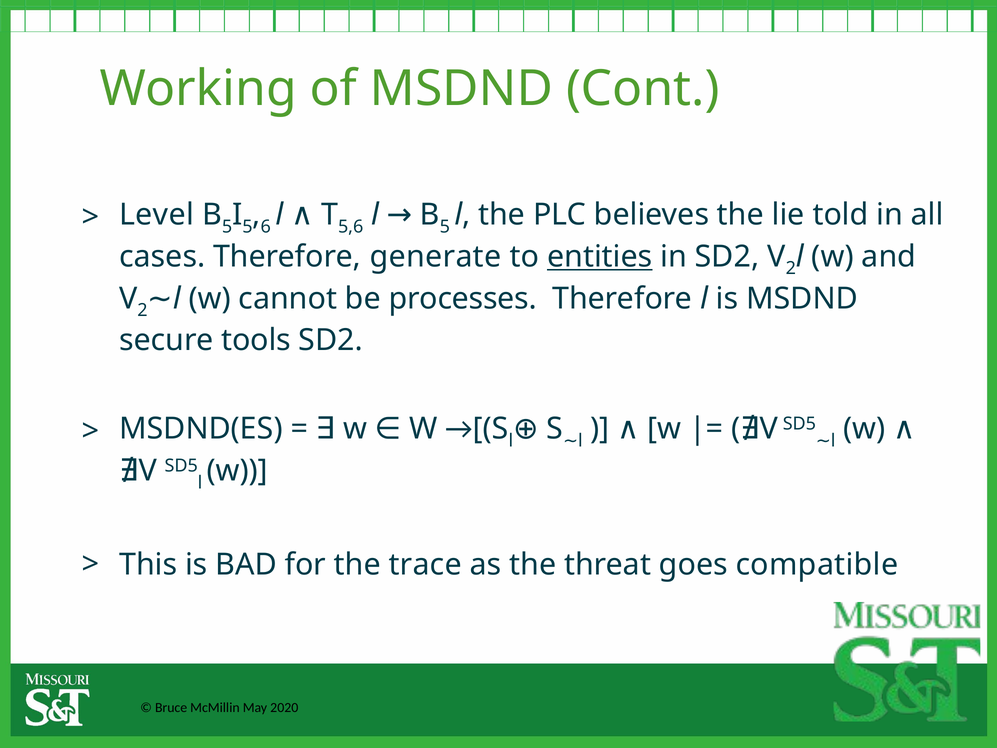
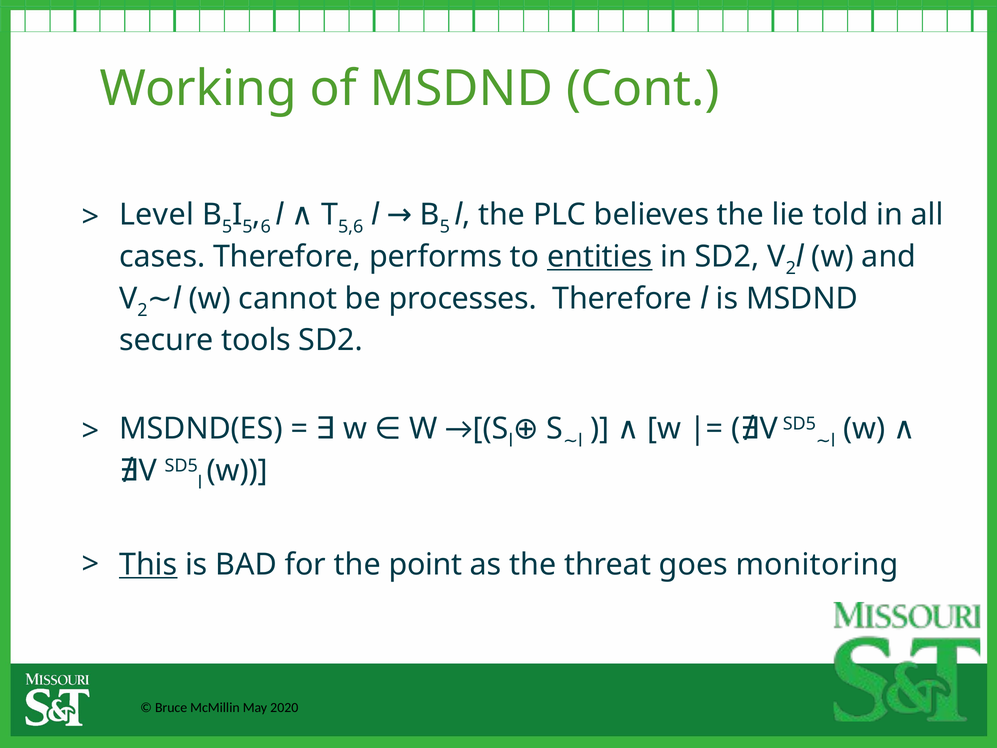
generate: generate -> performs
This underline: none -> present
trace: trace -> point
compatible: compatible -> monitoring
